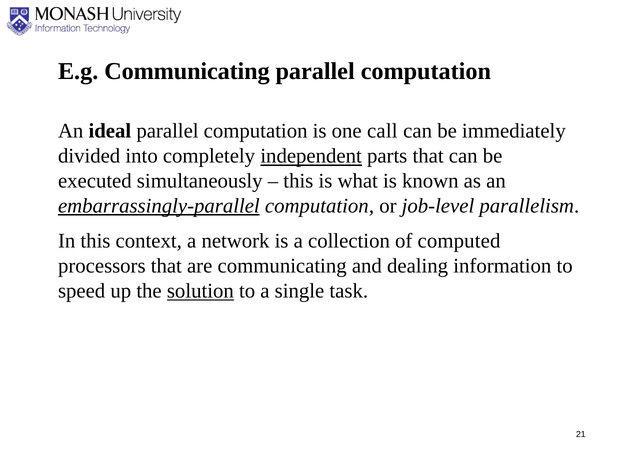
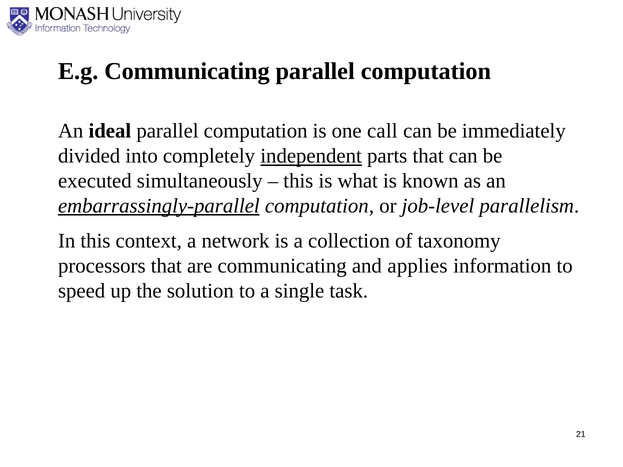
computed: computed -> taxonomy
dealing: dealing -> applies
solution underline: present -> none
